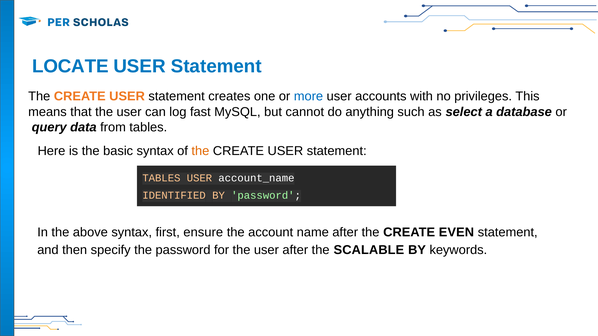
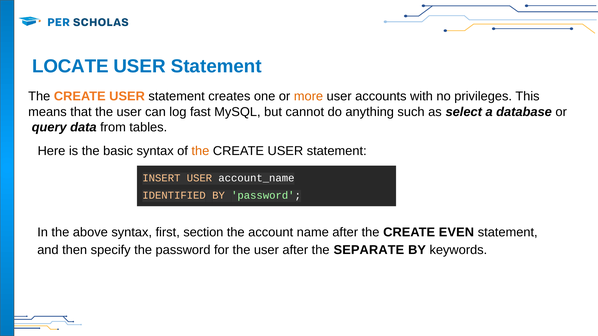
more colour: blue -> orange
TABLES at (161, 178): TABLES -> INSERT
ensure: ensure -> section
SCALABLE: SCALABLE -> SEPARATE
